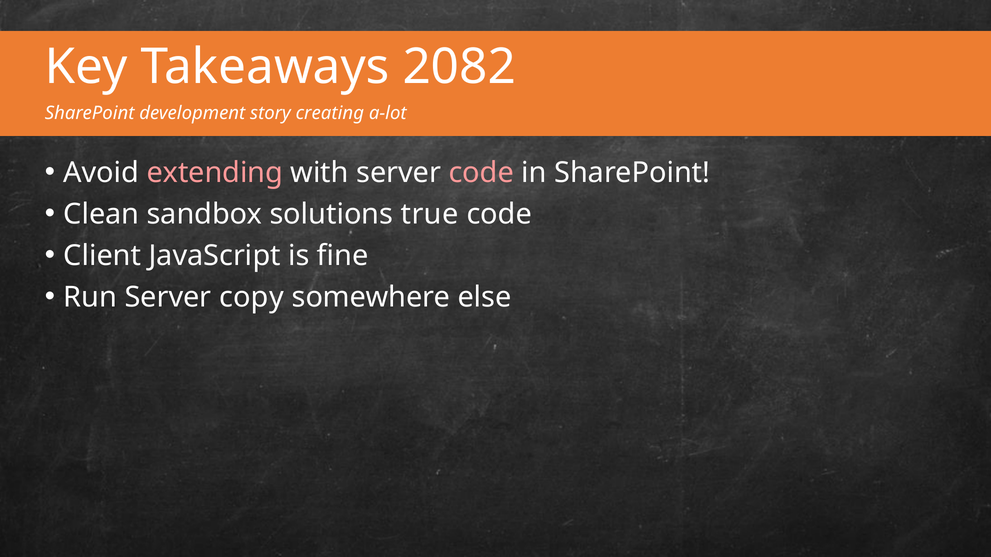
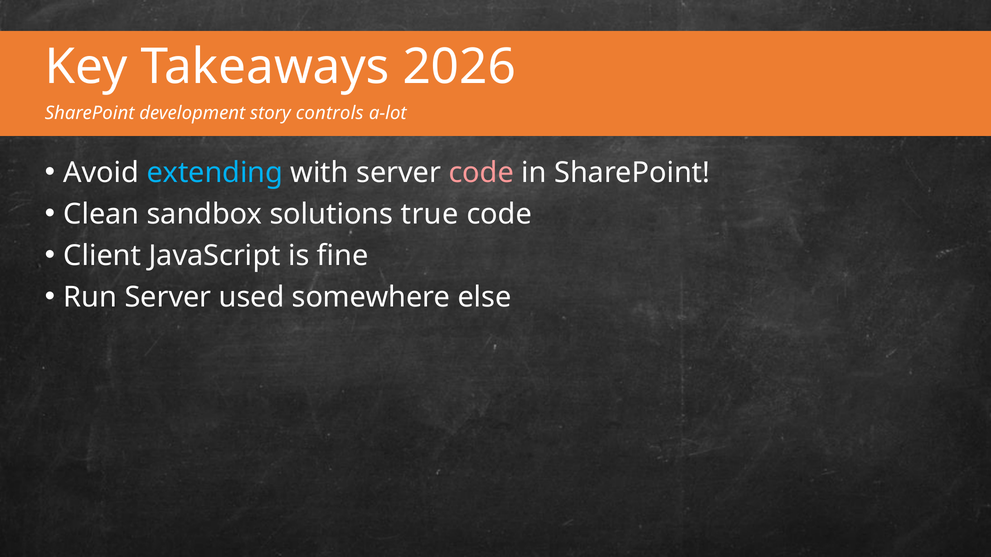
2082: 2082 -> 2026
creating: creating -> controls
extending colour: pink -> light blue
copy: copy -> used
